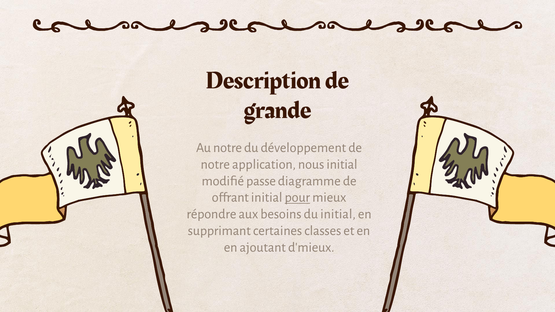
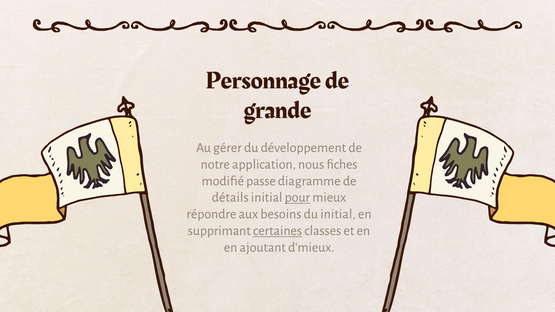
Description: Description -> Personnage
Au notre: notre -> gérer
nous initial: initial -> fiches
offrant: offrant -> détails
certaines underline: none -> present
